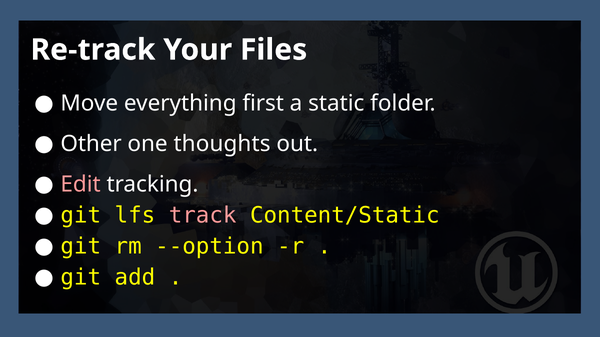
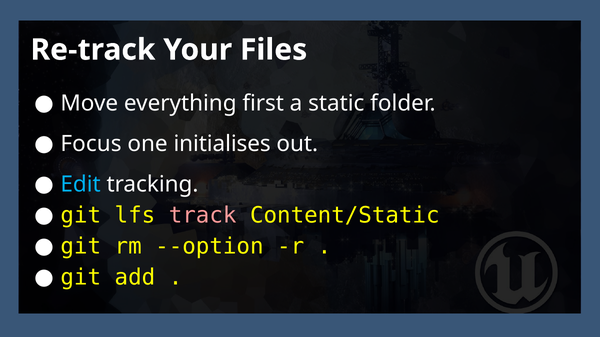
Other: Other -> Focus
thoughts: thoughts -> initialises
Edit colour: pink -> light blue
